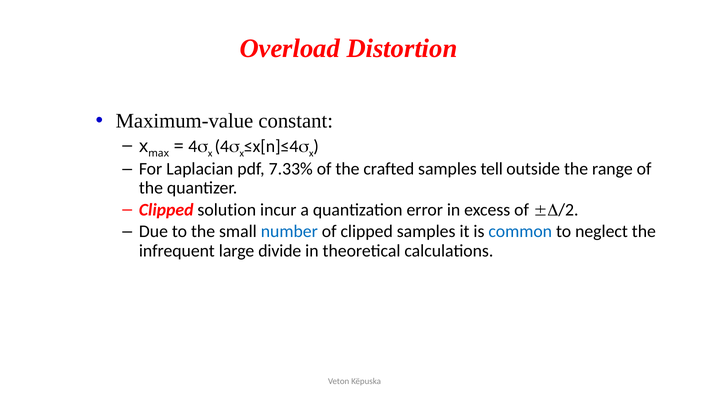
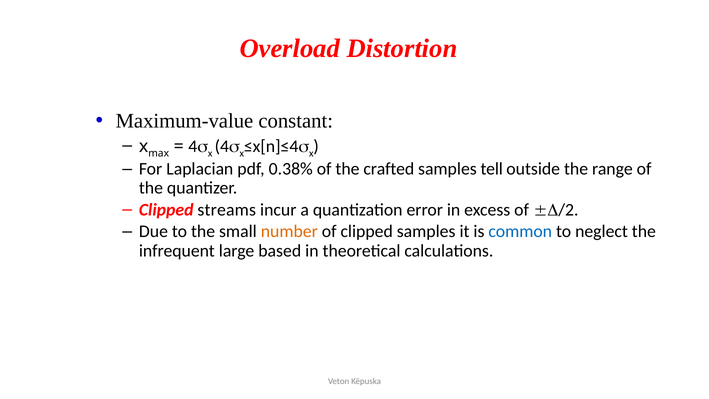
7.33%: 7.33% -> 0.38%
solution: solution -> streams
number colour: blue -> orange
divide: divide -> based
